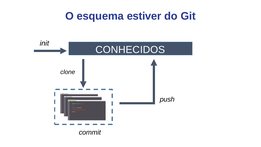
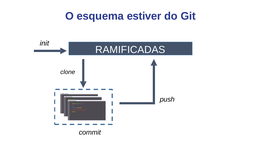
CONHECIDOS: CONHECIDOS -> RAMIFICADAS
